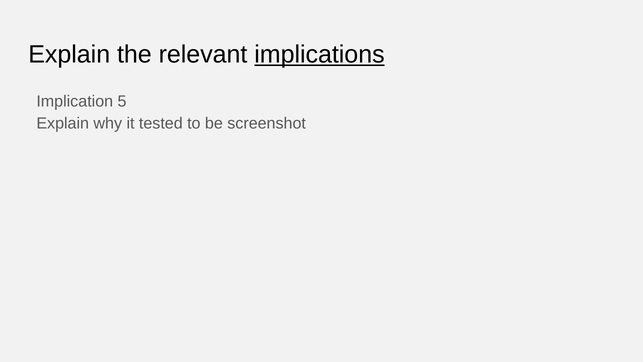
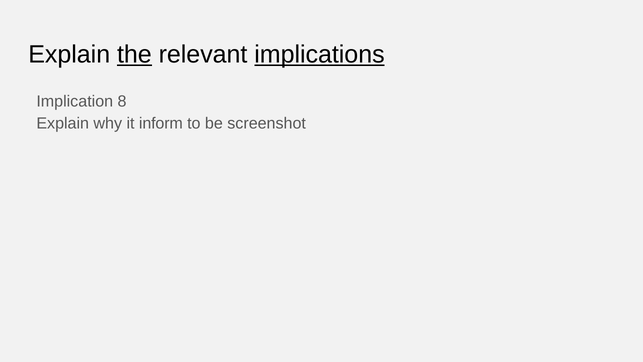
the underline: none -> present
5: 5 -> 8
tested: tested -> inform
